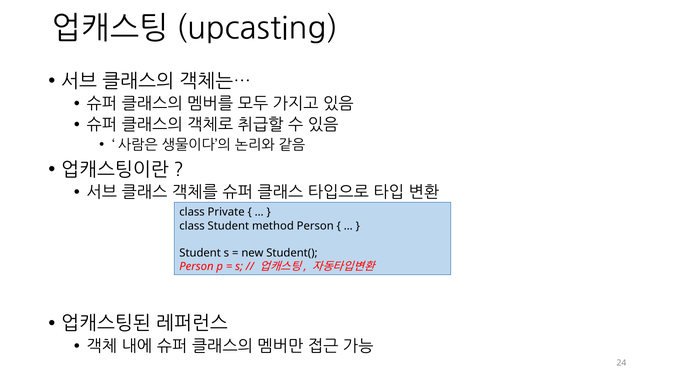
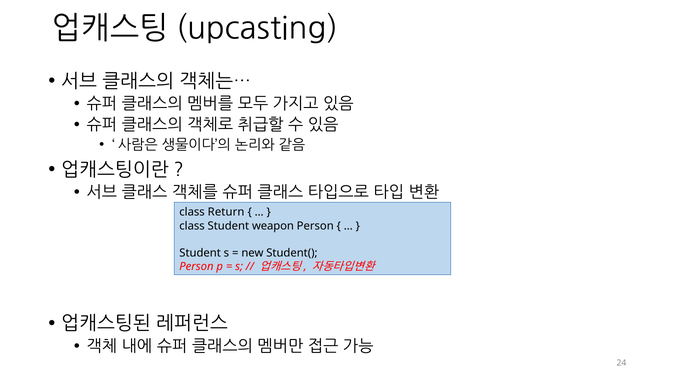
Private: Private -> Return
method: method -> weapon
